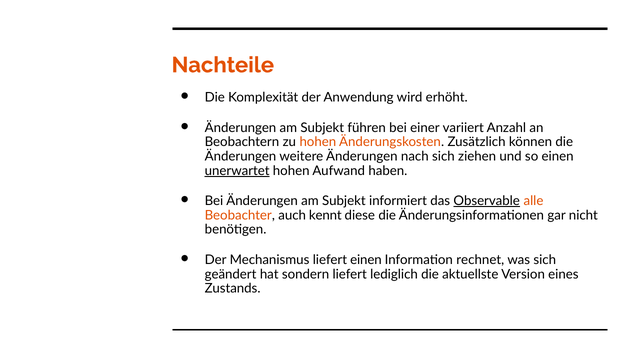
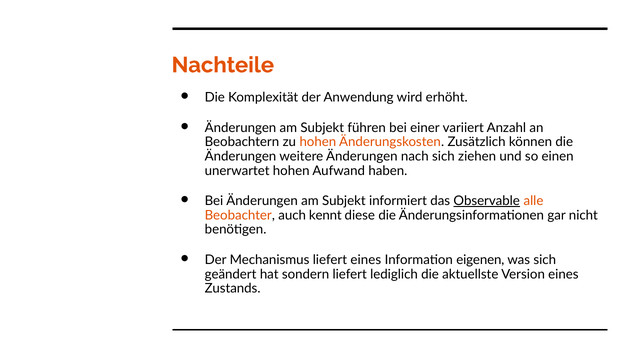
unerwartet underline: present -> none
liefert einen: einen -> eines
rechnet: rechnet -> eigenen
